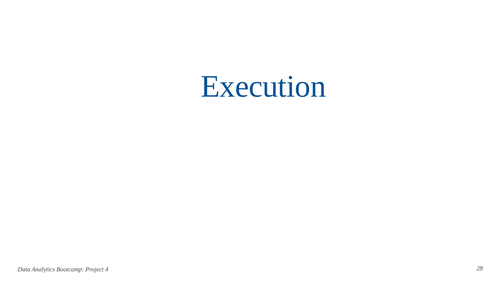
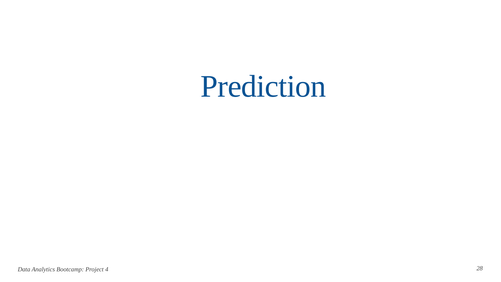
Execution: Execution -> Prediction
